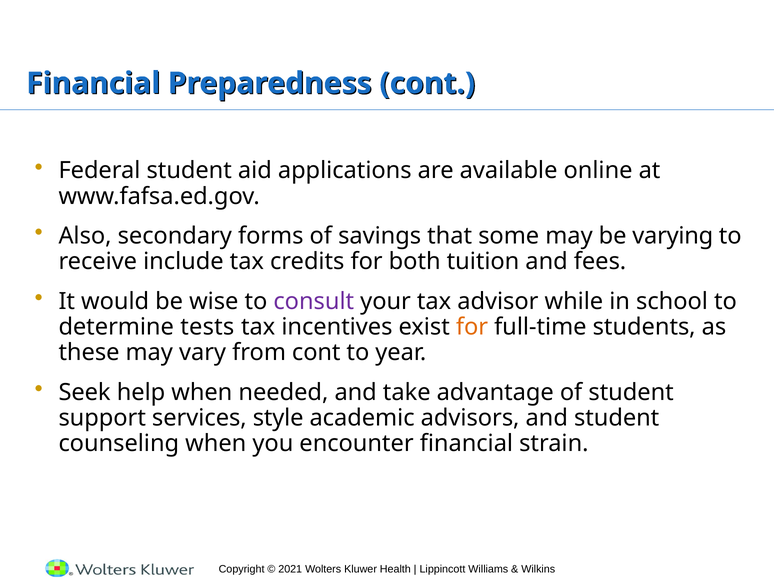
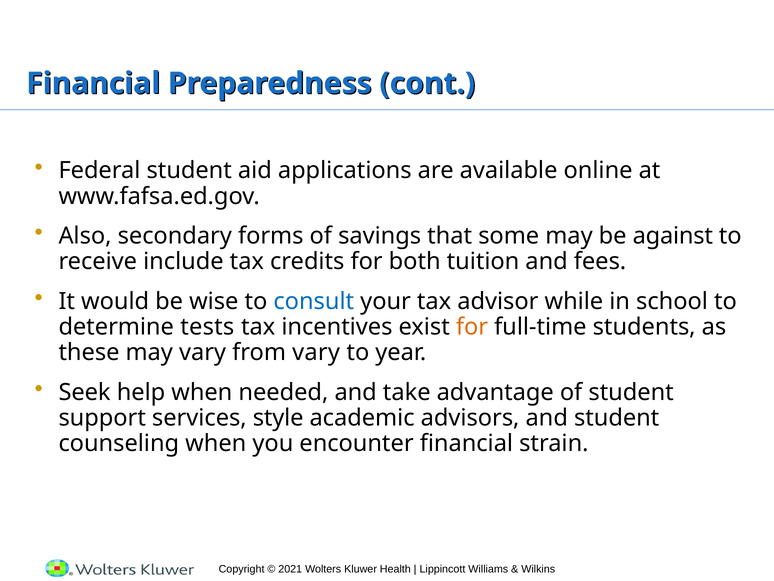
varying: varying -> against
consult colour: purple -> blue
from cont: cont -> vary
